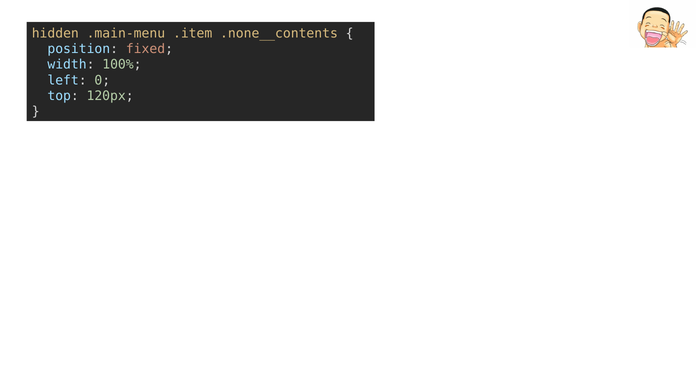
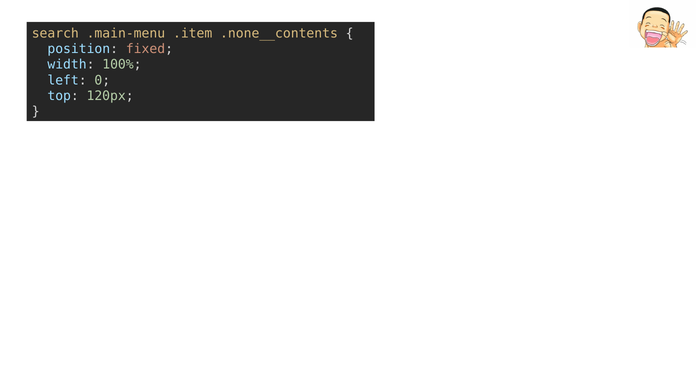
hidden: hidden -> search
